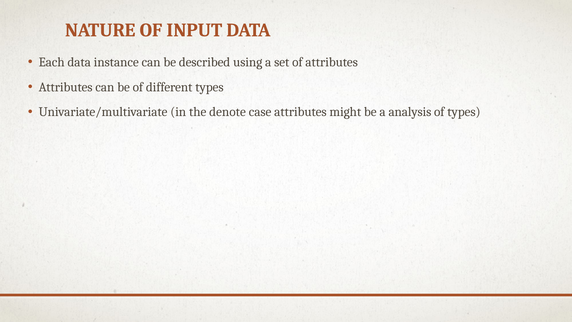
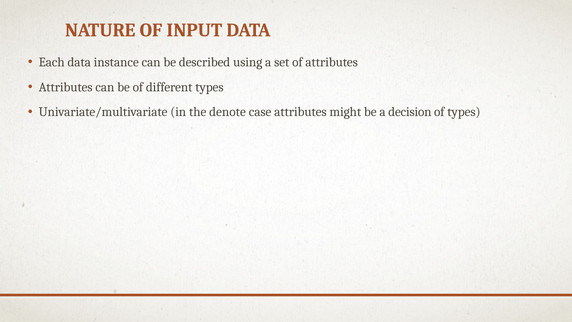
analysis: analysis -> decision
